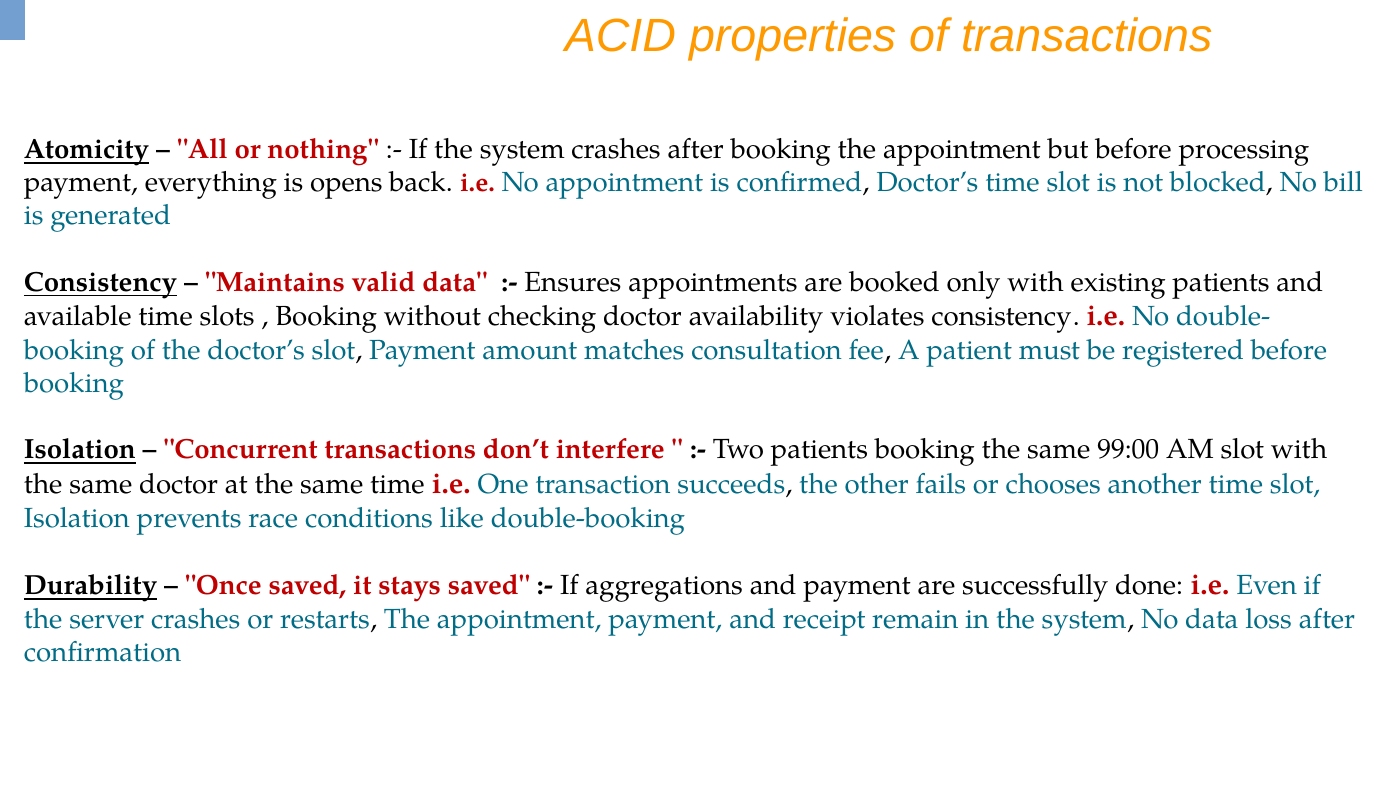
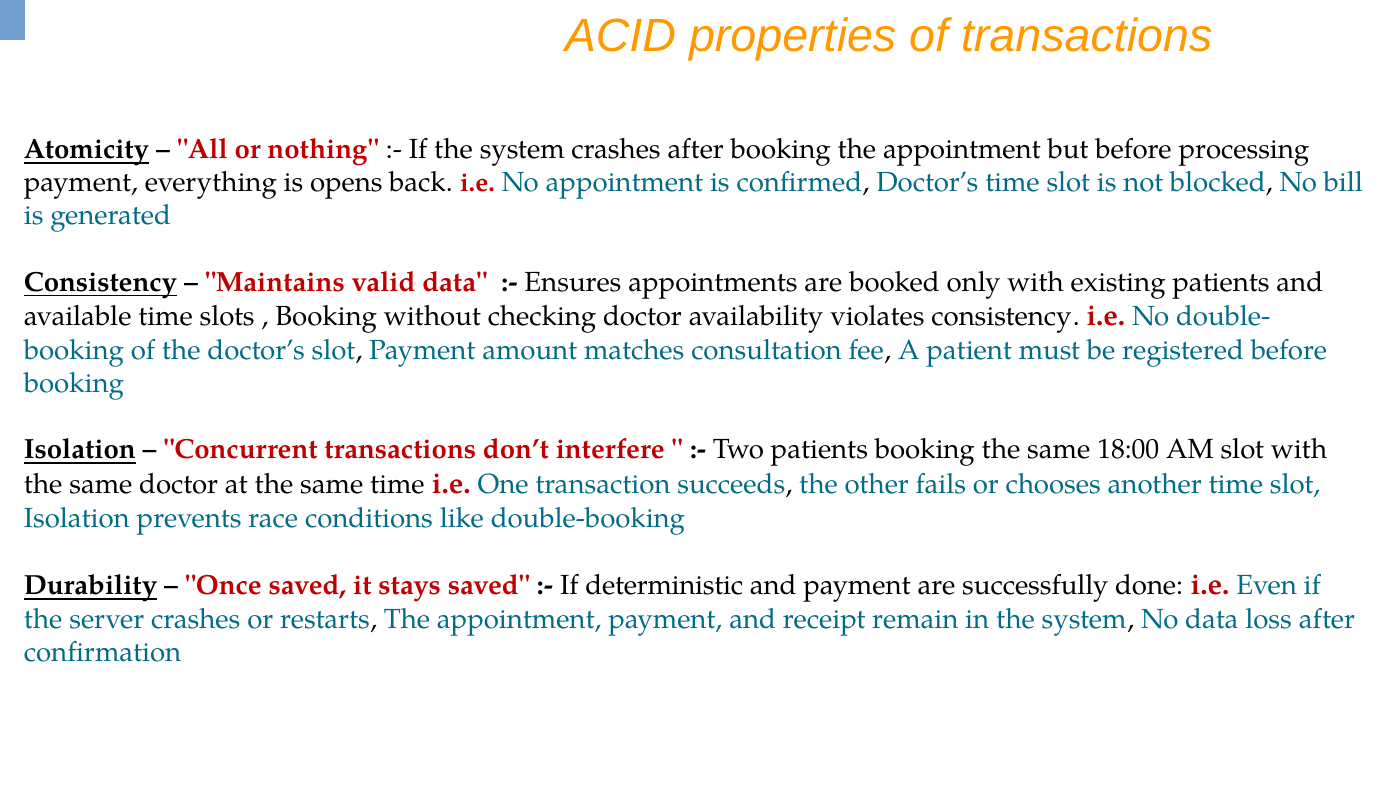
99:00: 99:00 -> 18:00
aggregations: aggregations -> deterministic
